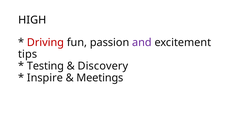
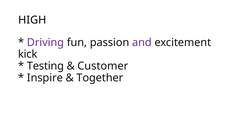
Driving colour: red -> purple
tips: tips -> kick
Discovery: Discovery -> Customer
Meetings: Meetings -> Together
